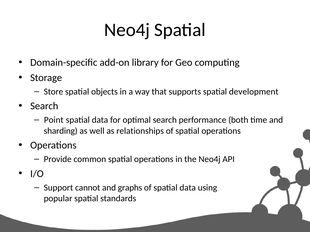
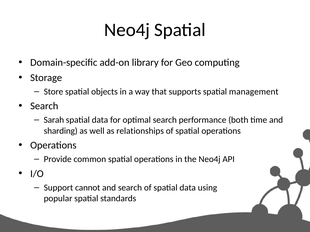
development: development -> management
Point: Point -> Sarah
and graphs: graphs -> search
